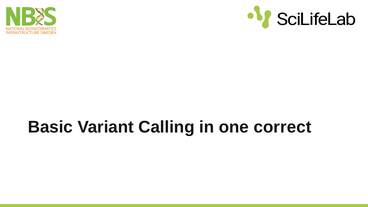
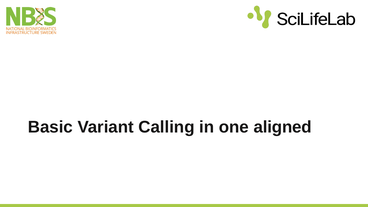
correct: correct -> aligned
